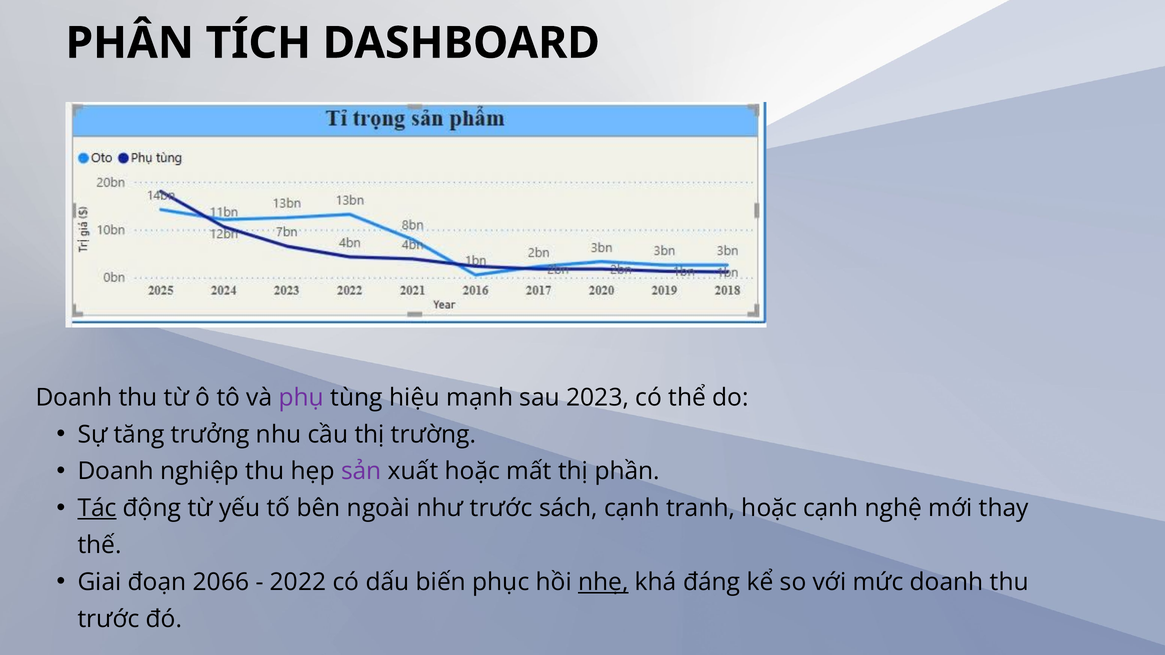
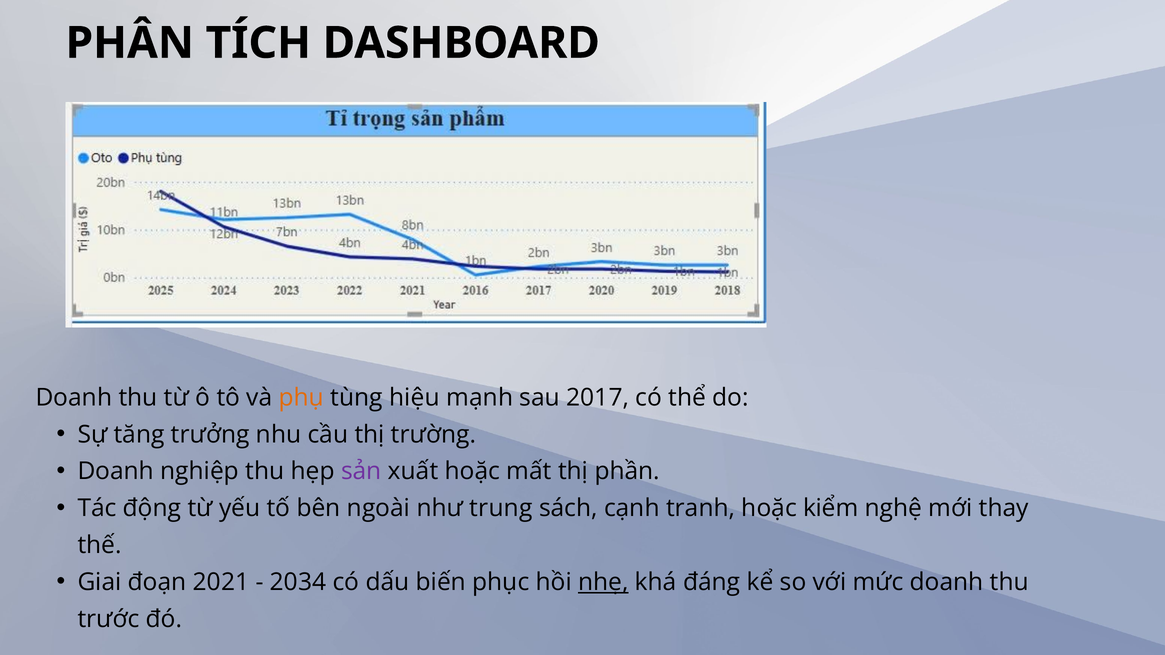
phụ colour: purple -> orange
2023: 2023 -> 2017
Tác underline: present -> none
như trước: trước -> trung
hoặc cạnh: cạnh -> kiểm
2066: 2066 -> 2021
2022: 2022 -> 2034
